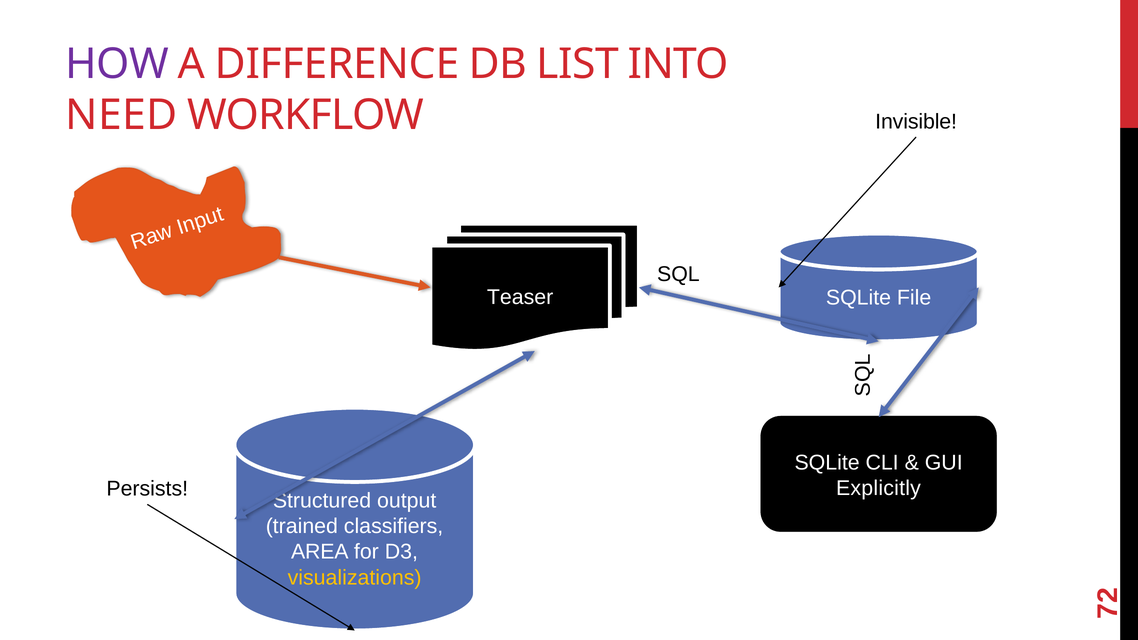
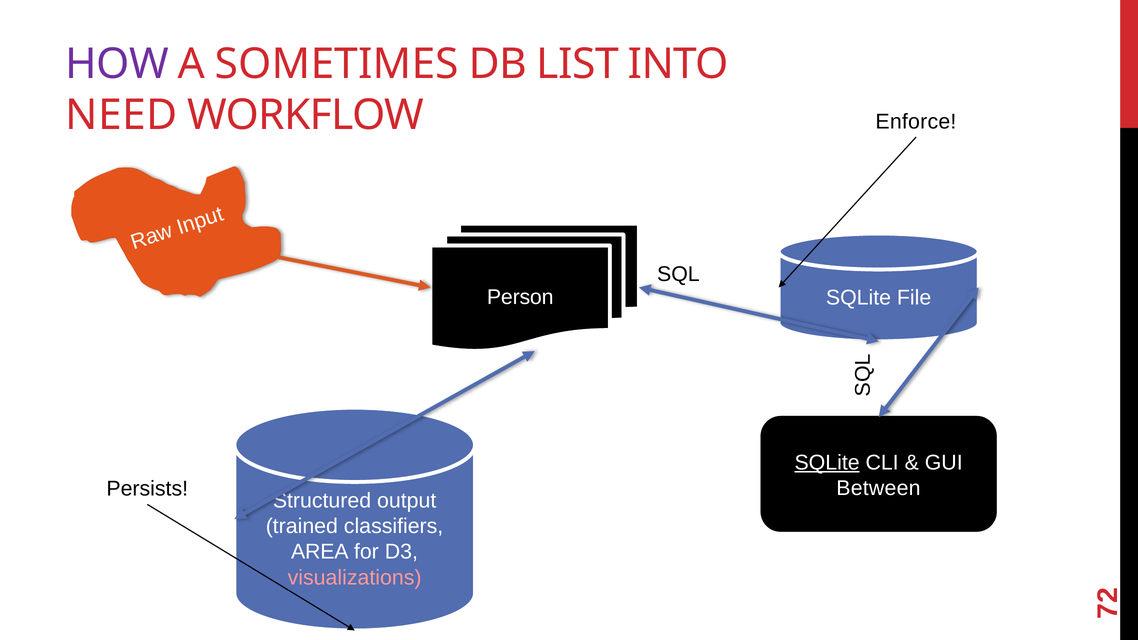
DIFFERENCE: DIFFERENCE -> SOMETIMES
Invisible: Invisible -> Enforce
Teaser: Teaser -> Person
SQLite at (827, 463) underline: none -> present
Explicitly: Explicitly -> Between
visualizations colour: yellow -> pink
